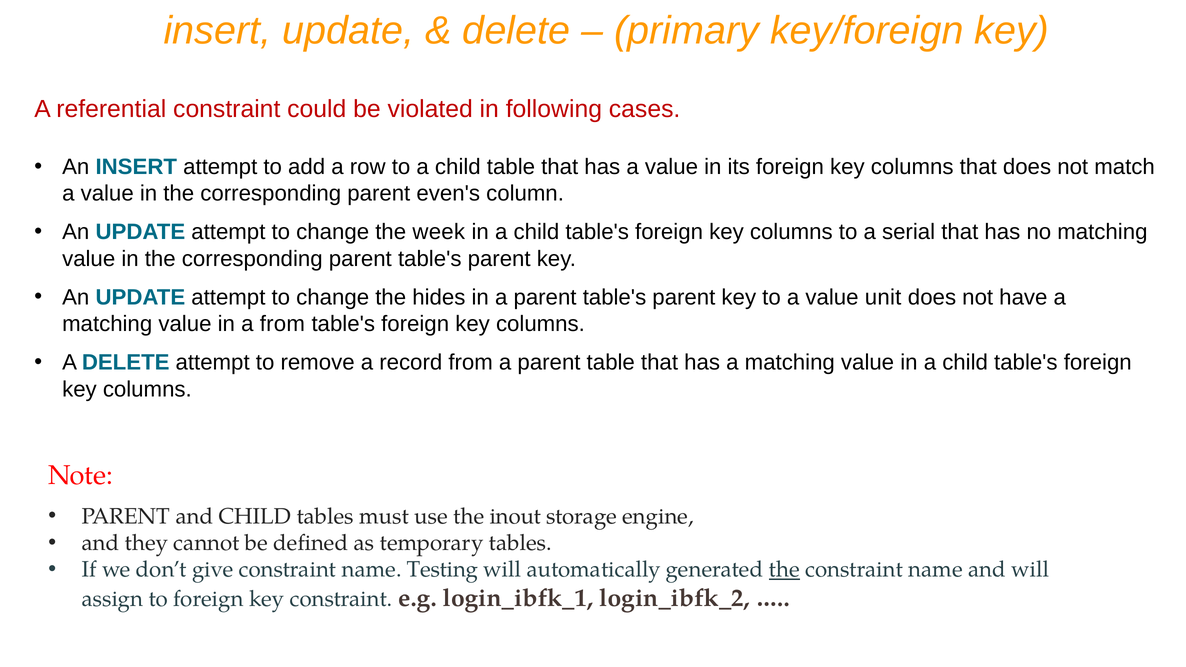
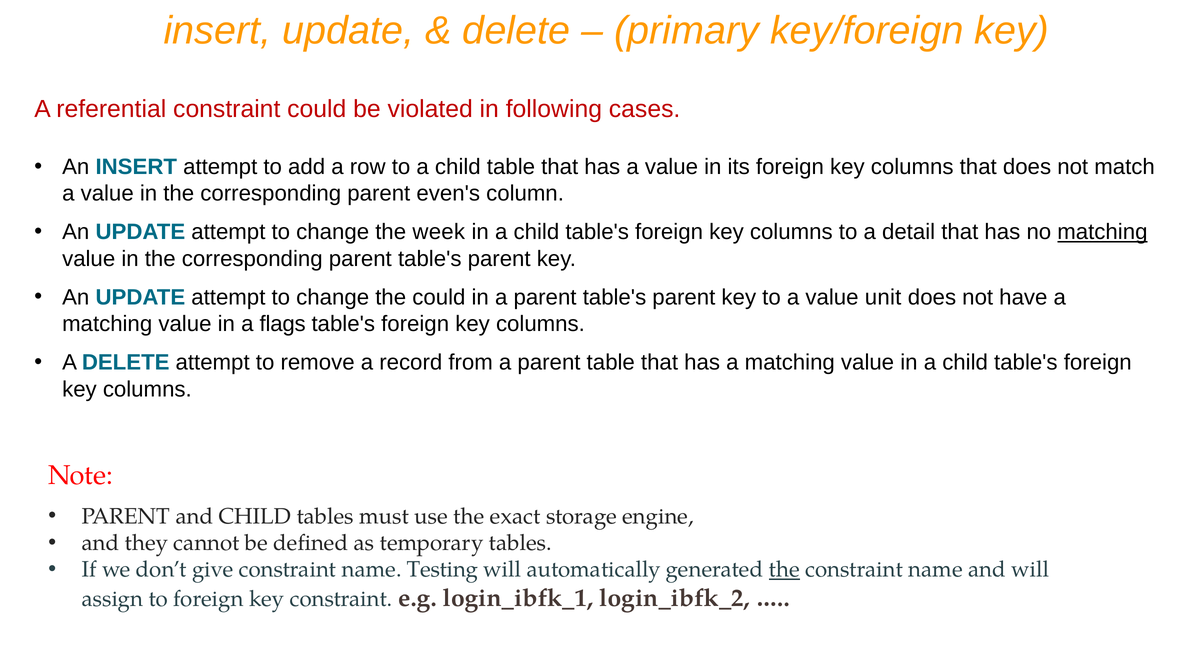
serial: serial -> detail
matching at (1102, 232) underline: none -> present
the hides: hides -> could
a from: from -> flags
inout: inout -> exact
